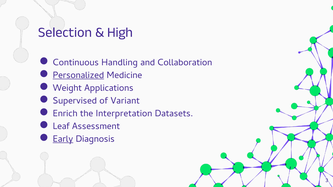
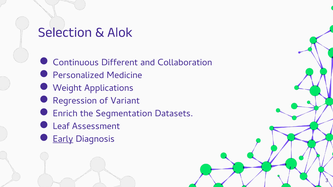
High: High -> Alok
Handling: Handling -> Different
Personalized underline: present -> none
Supervised: Supervised -> Regression
Interpretation: Interpretation -> Segmentation
